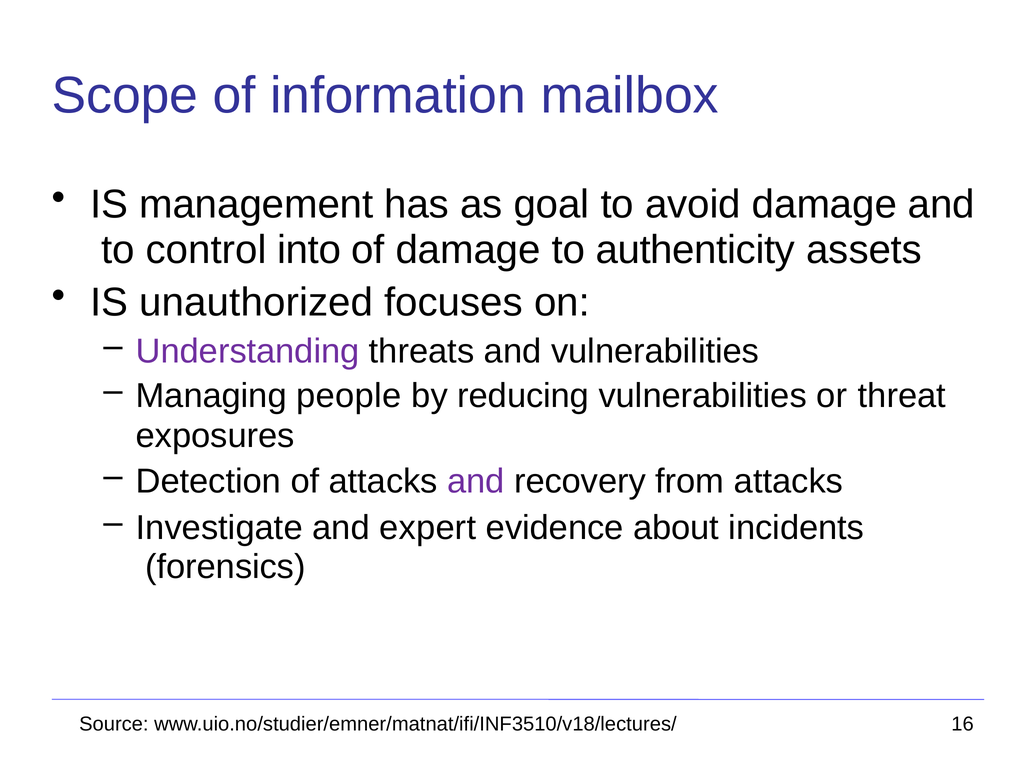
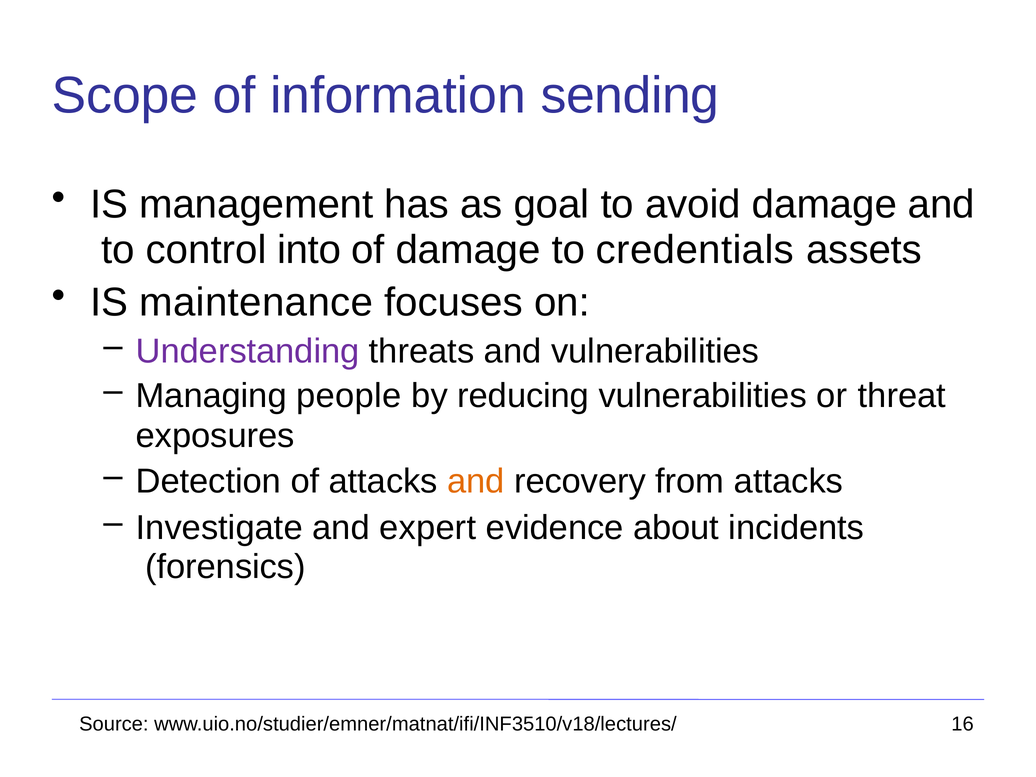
mailbox: mailbox -> sending
authenticity: authenticity -> credentials
unauthorized: unauthorized -> maintenance
and at (476, 482) colour: purple -> orange
